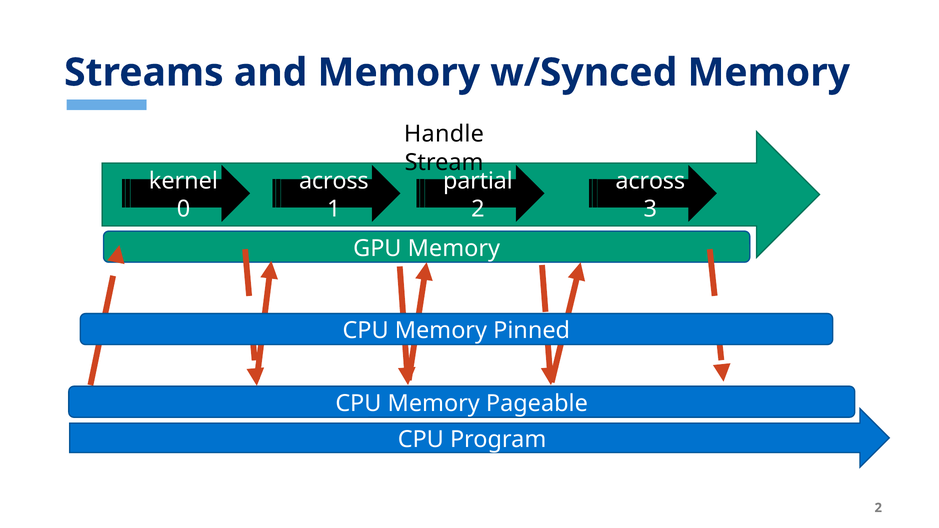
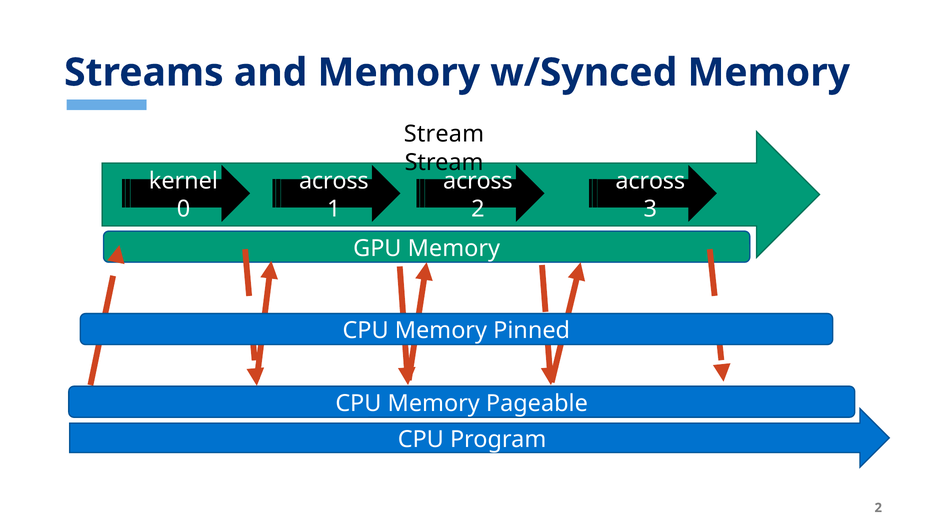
Handle at (444, 134): Handle -> Stream
partial at (478, 181): partial -> across
